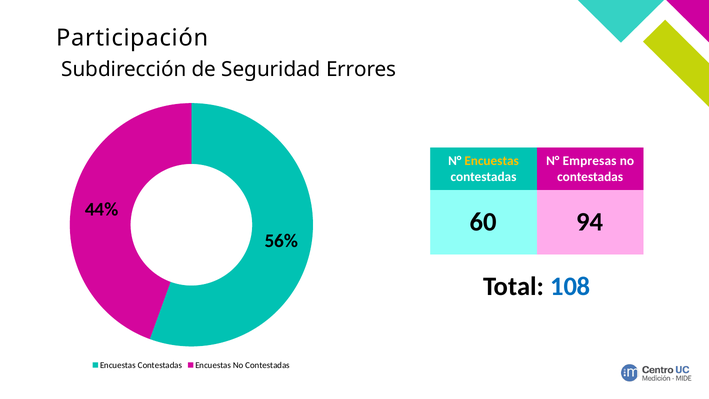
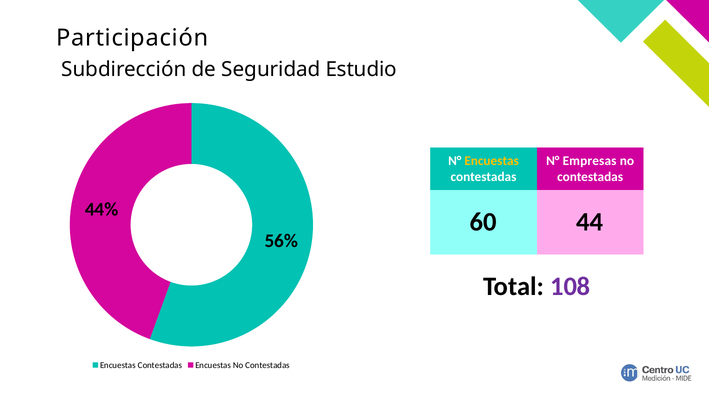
Errores: Errores -> Estudio
94: 94 -> 44
108 colour: blue -> purple
